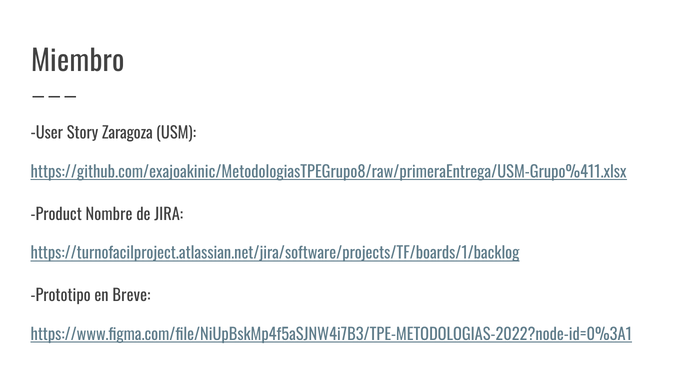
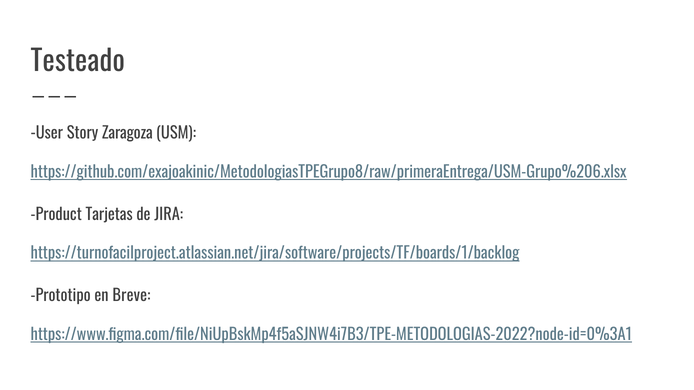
Miembro: Miembro -> Testeado
https://github.com/exajoakinic/MetodologiasTPEGrupo8/raw/primeraEntrega/USM-Grupo%411.xlsx: https://github.com/exajoakinic/MetodologiasTPEGrupo8/raw/primeraEntrega/USM-Grupo%411.xlsx -> https://github.com/exajoakinic/MetodologiasTPEGrupo8/raw/primeraEntrega/USM-Grupo%206.xlsx
Nombre: Nombre -> Tarjetas
